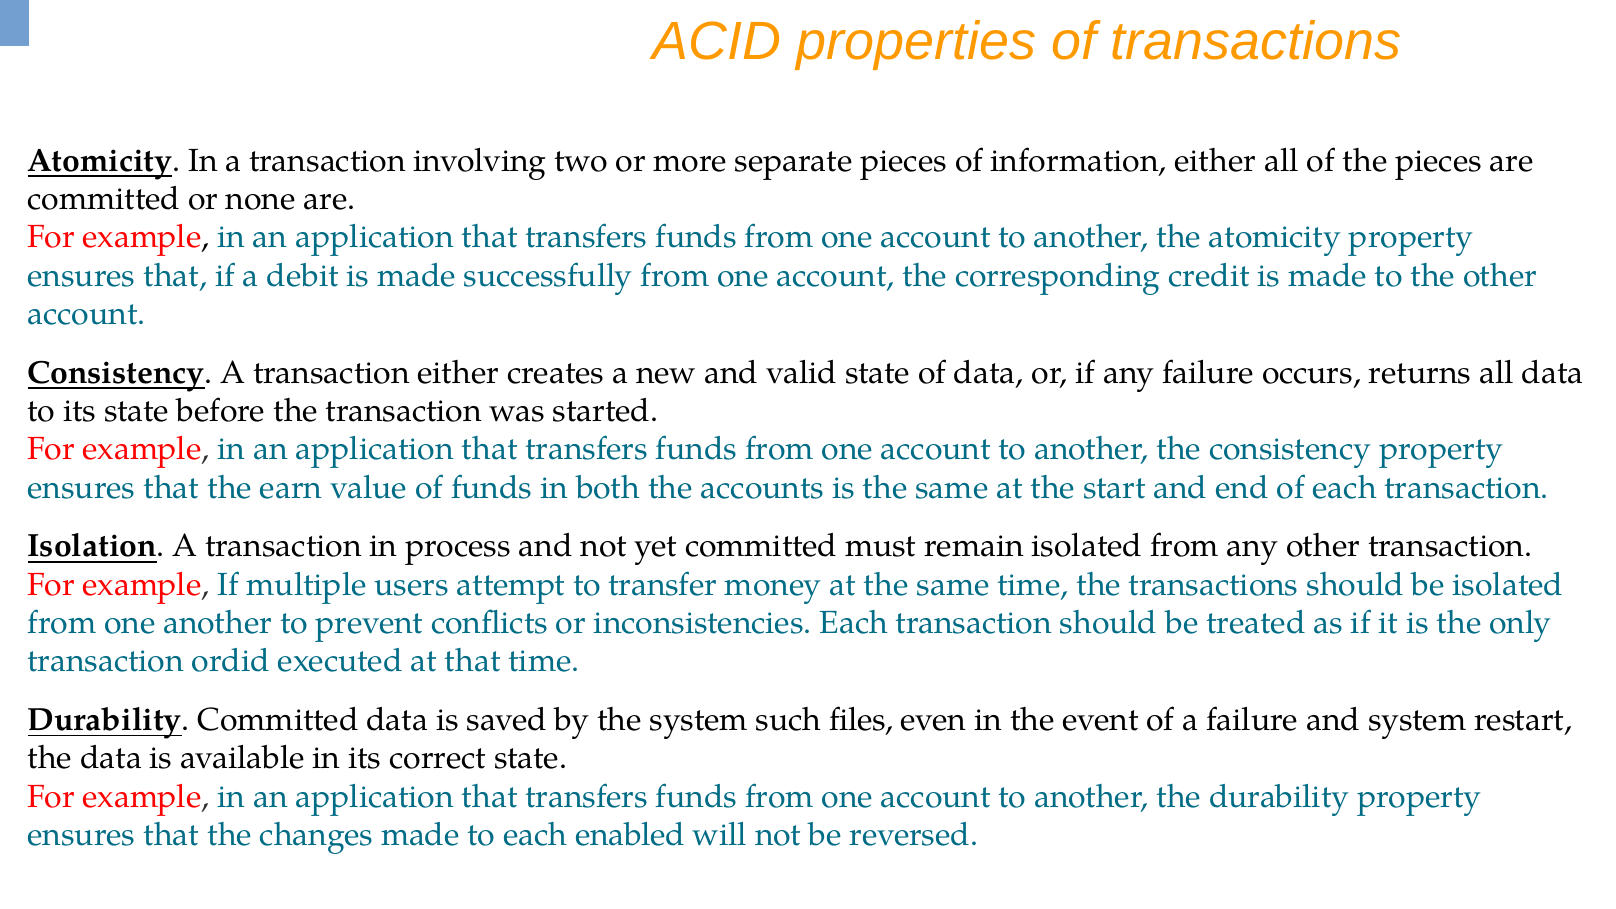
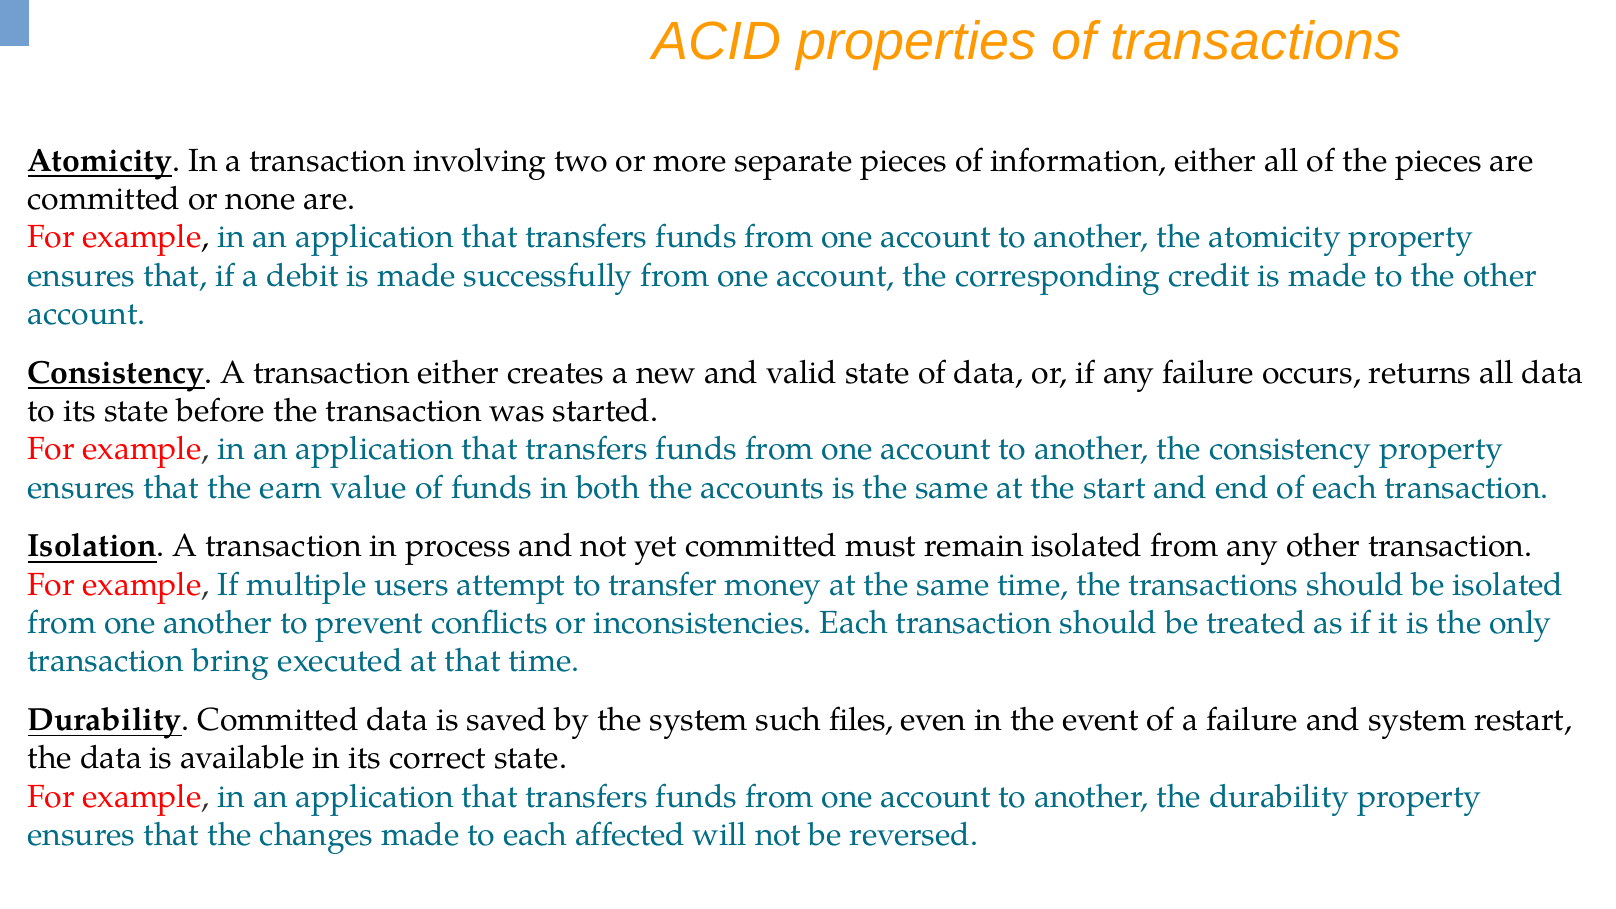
ordid: ordid -> bring
enabled: enabled -> affected
